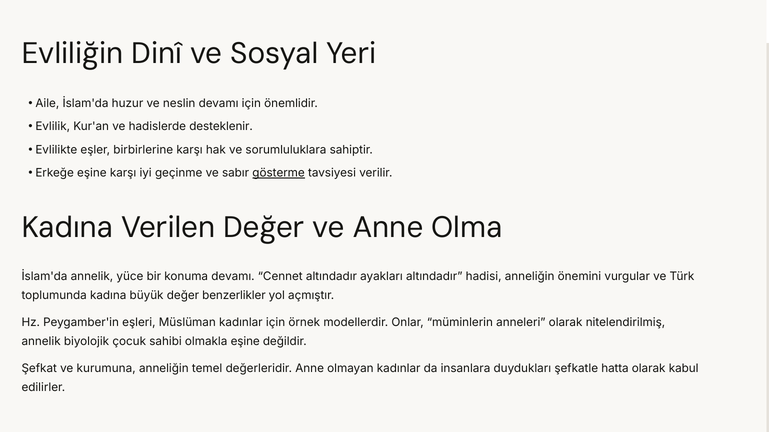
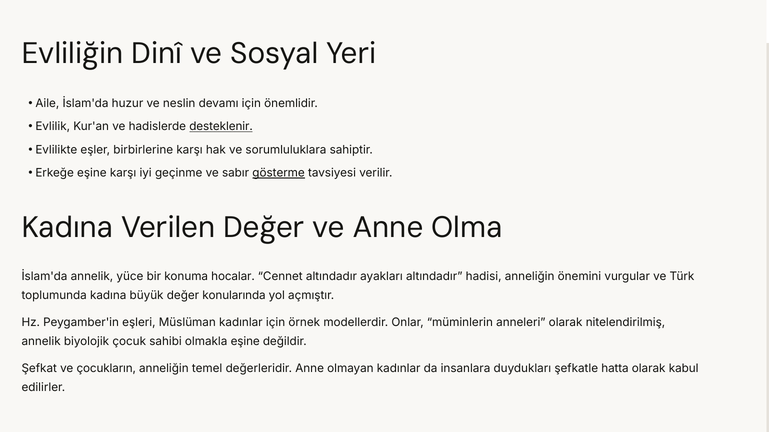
desteklenir underline: none -> present
konuma devamı: devamı -> hocalar
benzerlikler: benzerlikler -> konularında
kurumuna: kurumuna -> çocukların
